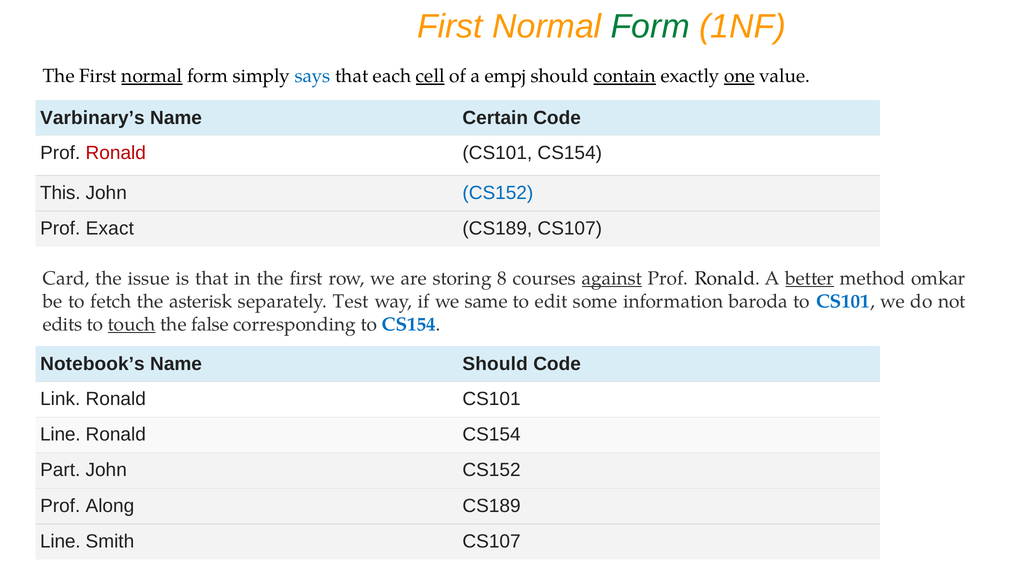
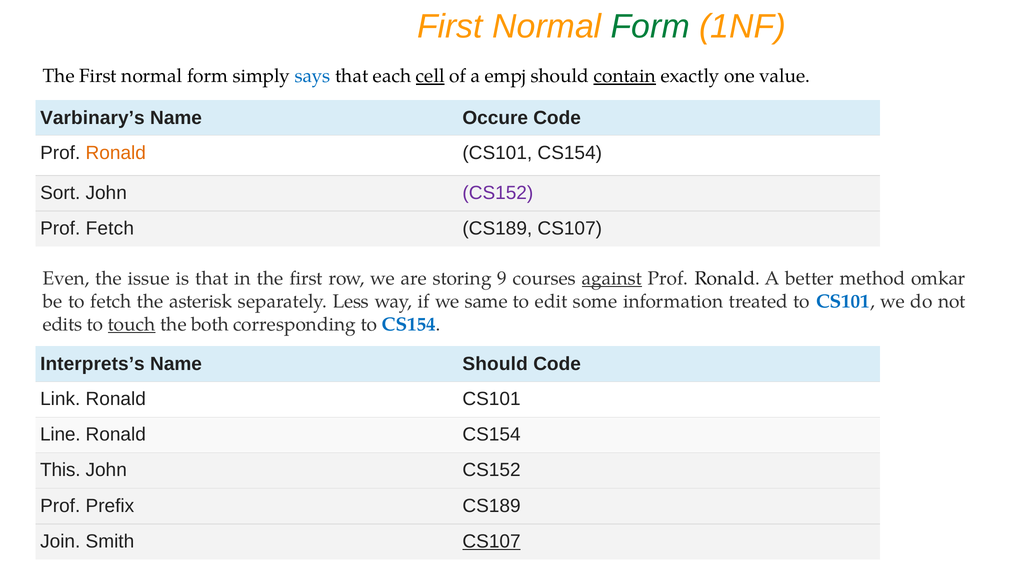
normal at (152, 76) underline: present -> none
one underline: present -> none
Certain: Certain -> Occure
Ronald at (116, 153) colour: red -> orange
This: This -> Sort
CS152 at (498, 193) colour: blue -> purple
Prof Exact: Exact -> Fetch
Card: Card -> Even
8: 8 -> 9
better underline: present -> none
Test: Test -> Less
baroda: baroda -> treated
false: false -> both
Notebook’s: Notebook’s -> Interprets’s
Part: Part -> This
Along: Along -> Prefix
Line at (60, 541): Line -> Join
CS107 at (492, 541) underline: none -> present
